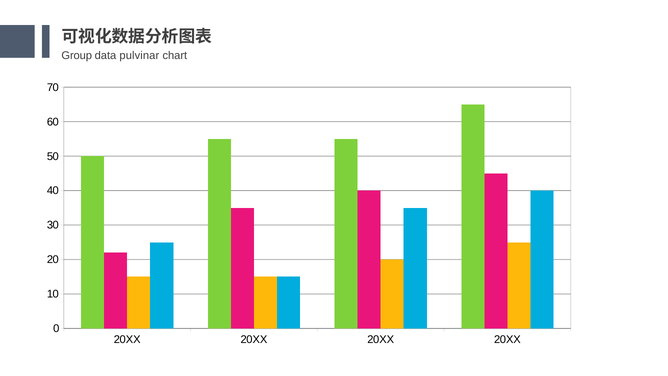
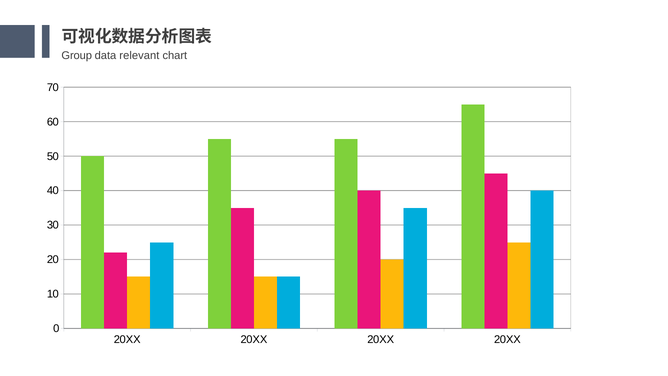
pulvinar: pulvinar -> relevant
